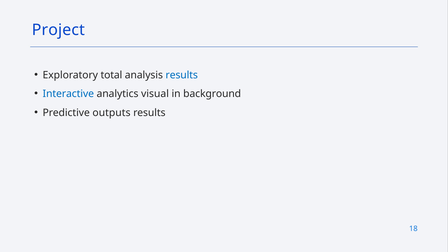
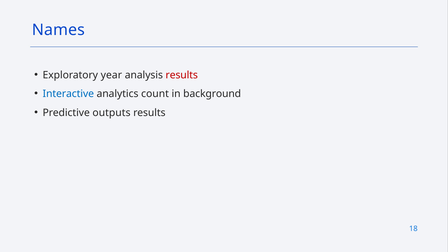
Project: Project -> Names
total: total -> year
results at (182, 75) colour: blue -> red
visual: visual -> count
